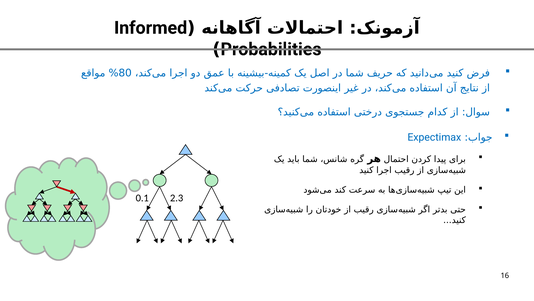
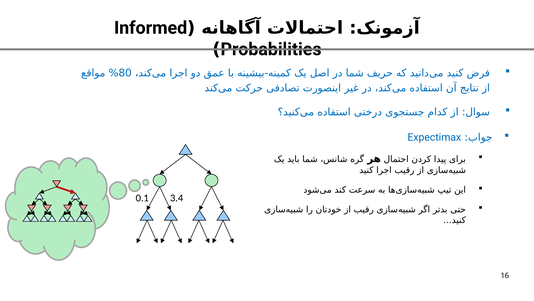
2.3: 2.3 -> 3.4
